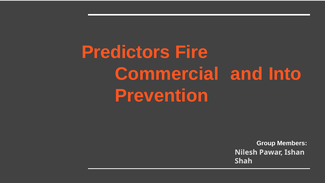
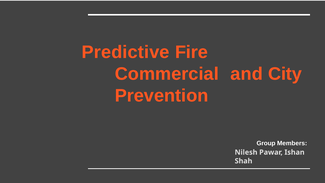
Predictors: Predictors -> Predictive
Into: Into -> City
